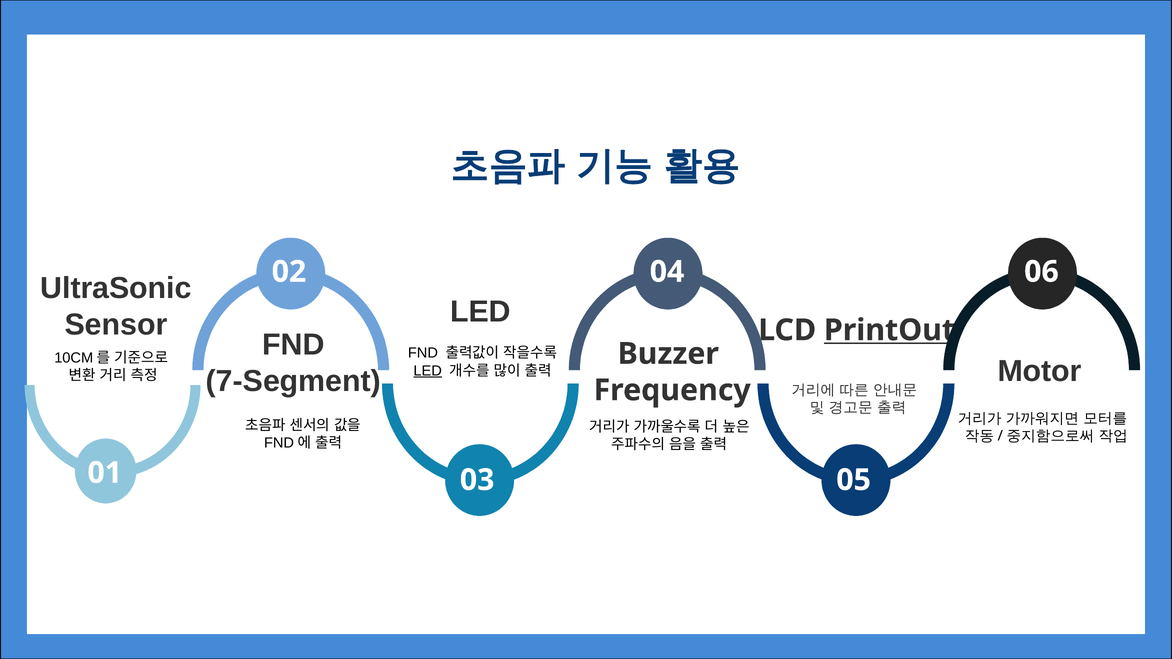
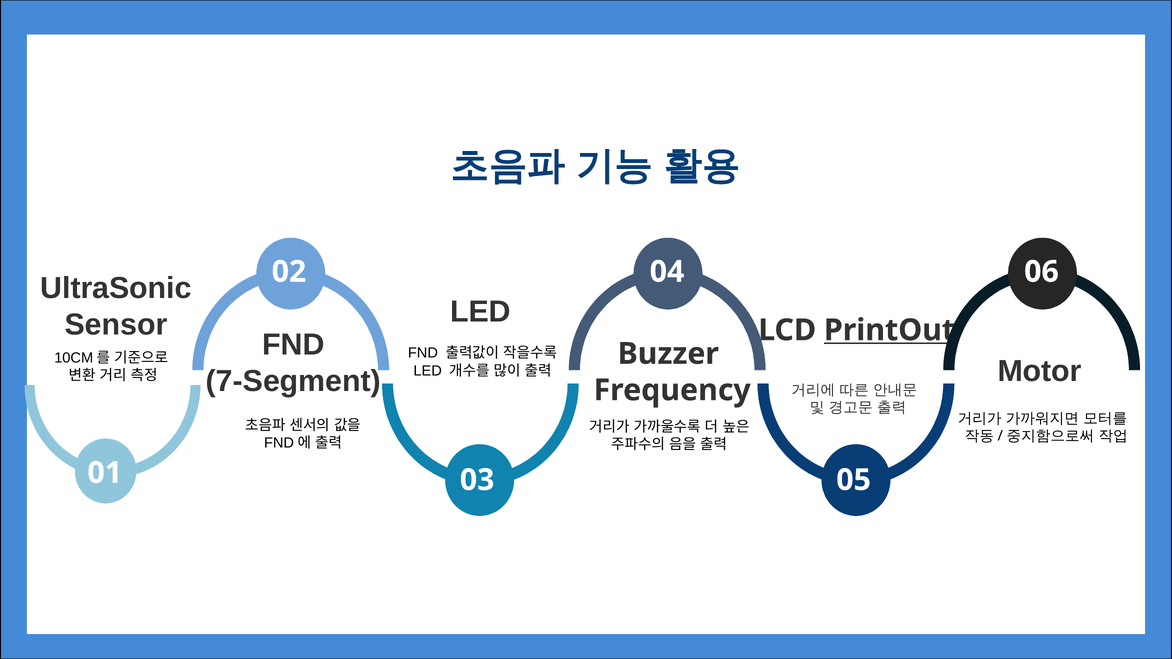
LED at (428, 371) underline: present -> none
